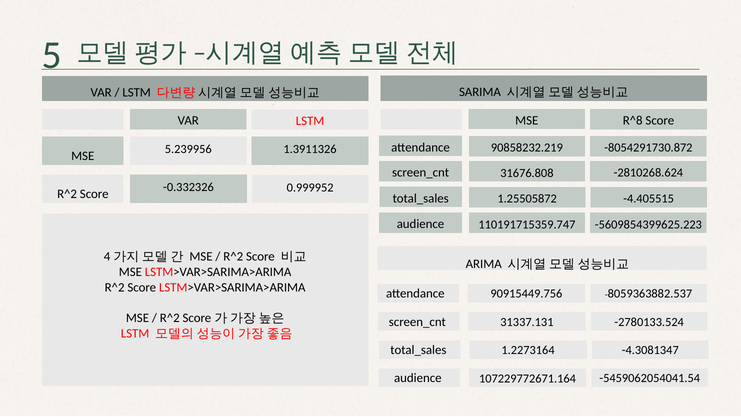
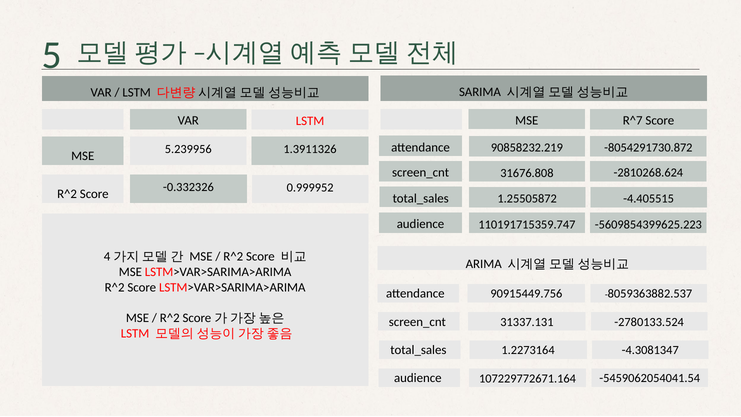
R^8: R^8 -> R^7
